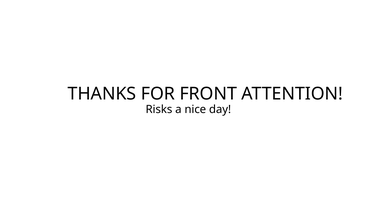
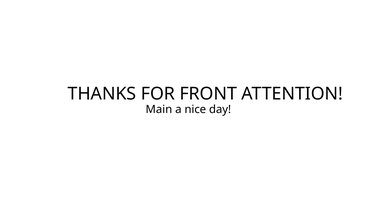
Risks: Risks -> Main
